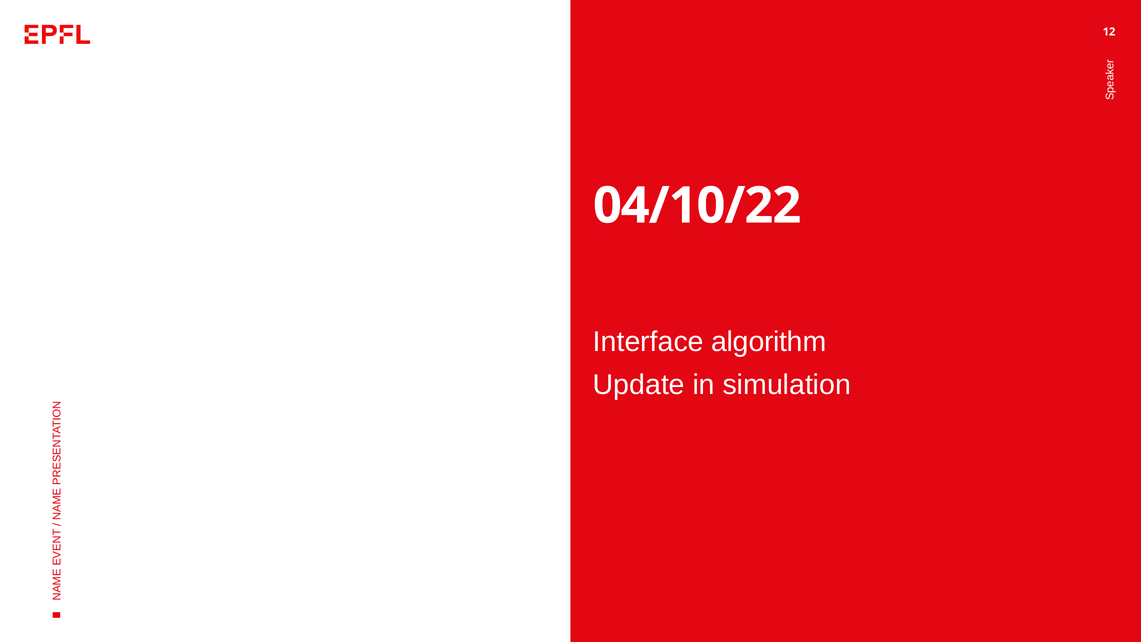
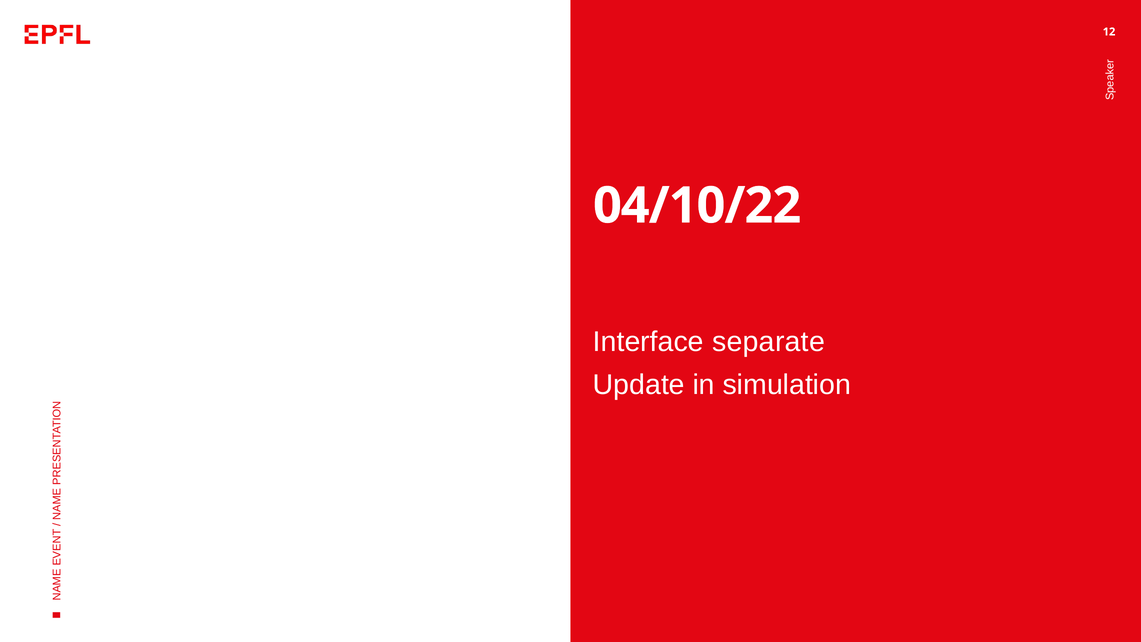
algorithm: algorithm -> separate
